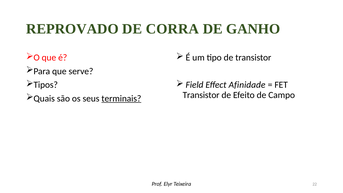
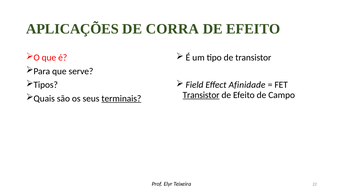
REPROVADO: REPROVADO -> APLICAÇÕES
GANHO at (253, 29): GANHO -> EFEITO
Transistor at (201, 95) underline: none -> present
